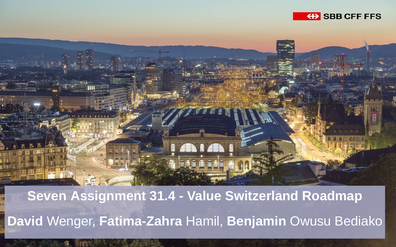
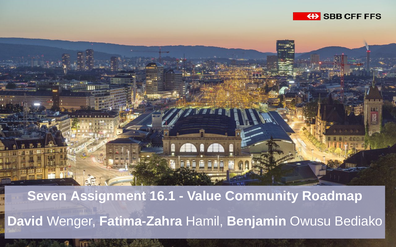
31.4: 31.4 -> 16.1
Switzerland: Switzerland -> Community
